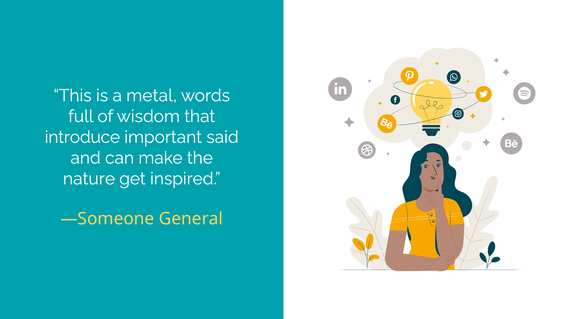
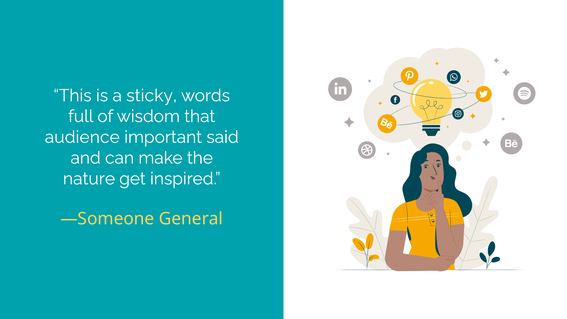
metal: metal -> sticky
introduce: introduce -> audience
